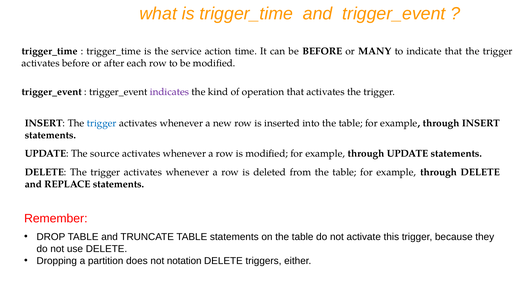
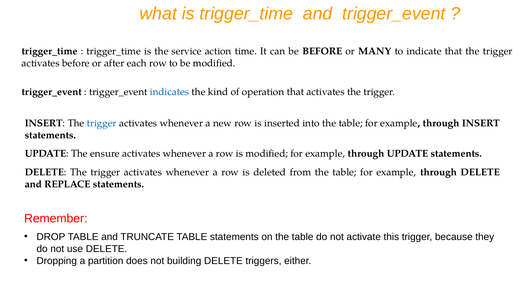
indicates colour: purple -> blue
source: source -> ensure
notation: notation -> building
